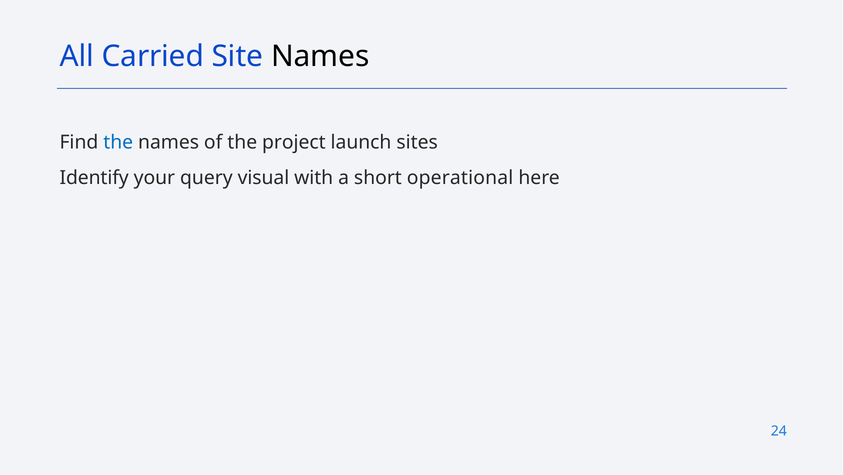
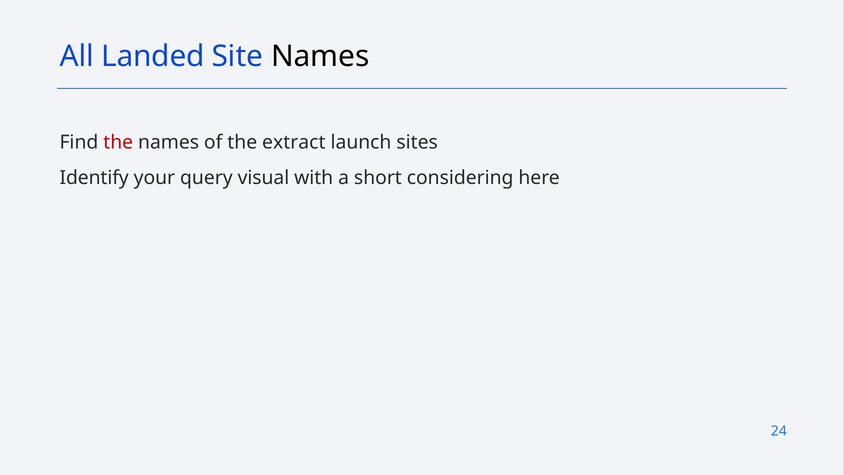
Carried: Carried -> Landed
the at (118, 142) colour: blue -> red
project: project -> extract
operational: operational -> considering
